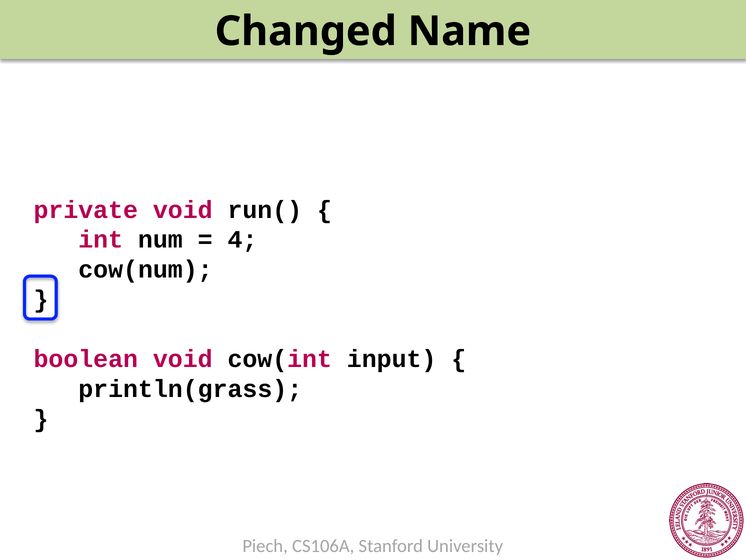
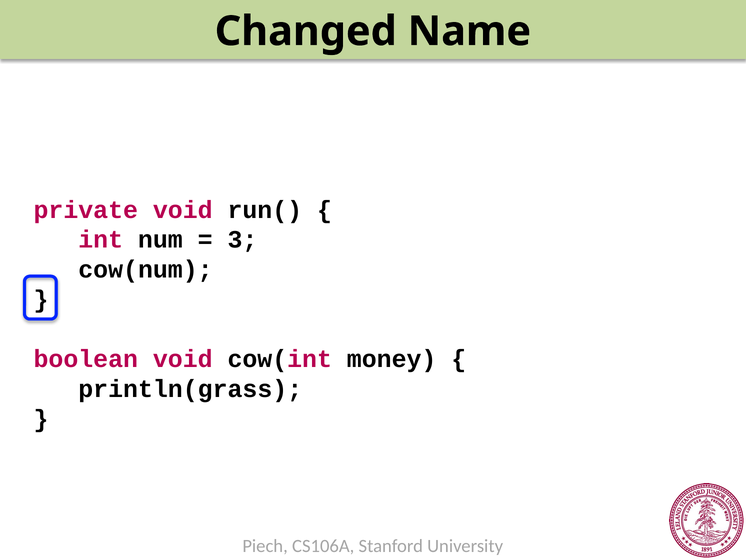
4: 4 -> 3
input: input -> money
